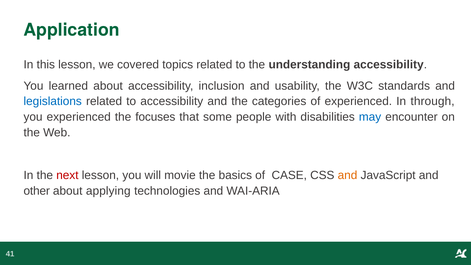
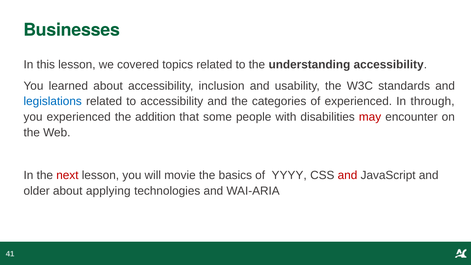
Application: Application -> Businesses
focuses: focuses -> addition
may colour: blue -> red
CASE: CASE -> YYYY
and at (347, 175) colour: orange -> red
other: other -> older
